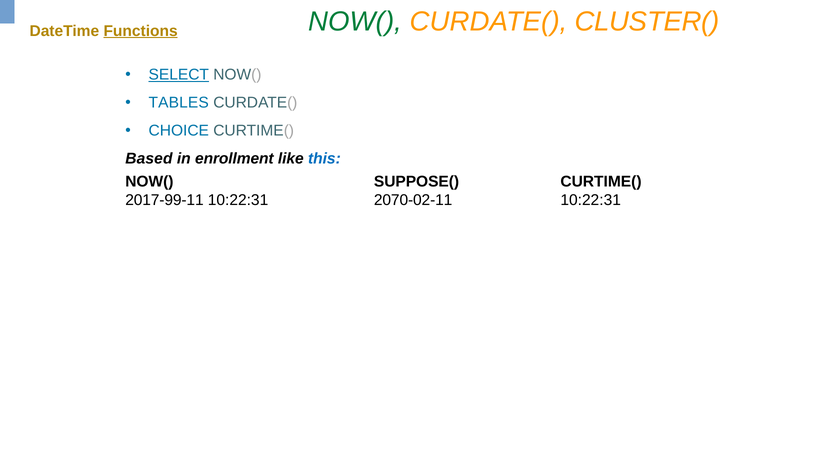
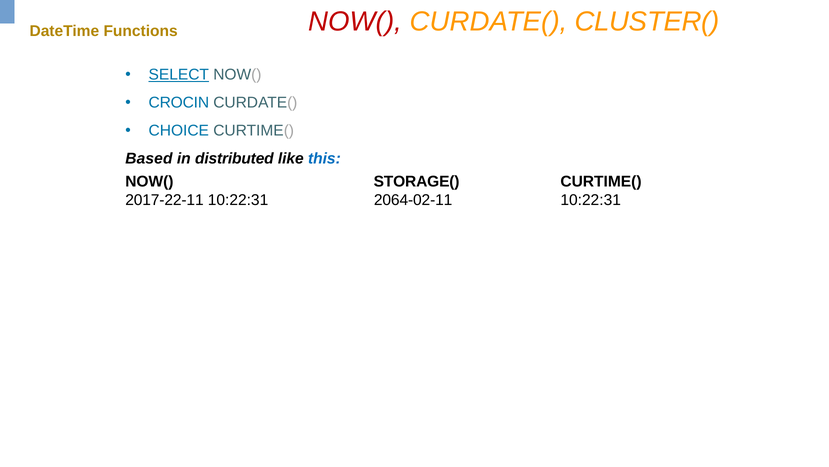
NOW( at (355, 22) colour: green -> red
Functions underline: present -> none
TABLES: TABLES -> CROCIN
enrollment: enrollment -> distributed
SUPPOSE(: SUPPOSE( -> STORAGE(
2017-99-11: 2017-99-11 -> 2017-22-11
2070-02-11: 2070-02-11 -> 2064-02-11
